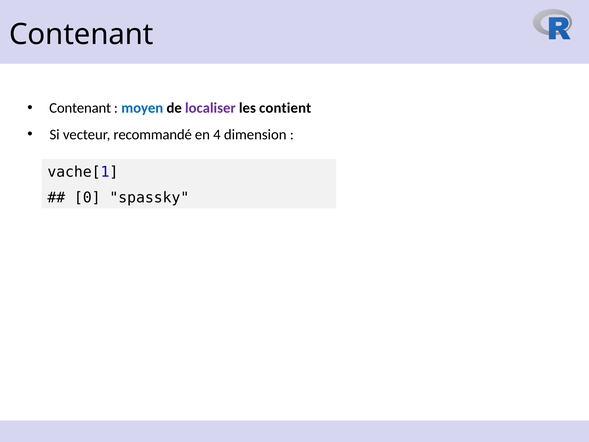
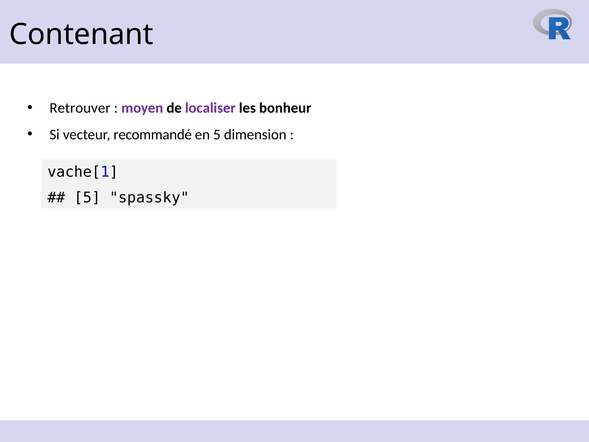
Contenant at (80, 108): Contenant -> Retrouver
moyen colour: blue -> purple
contient: contient -> bonheur
en 4: 4 -> 5
0 at (87, 198): 0 -> 5
